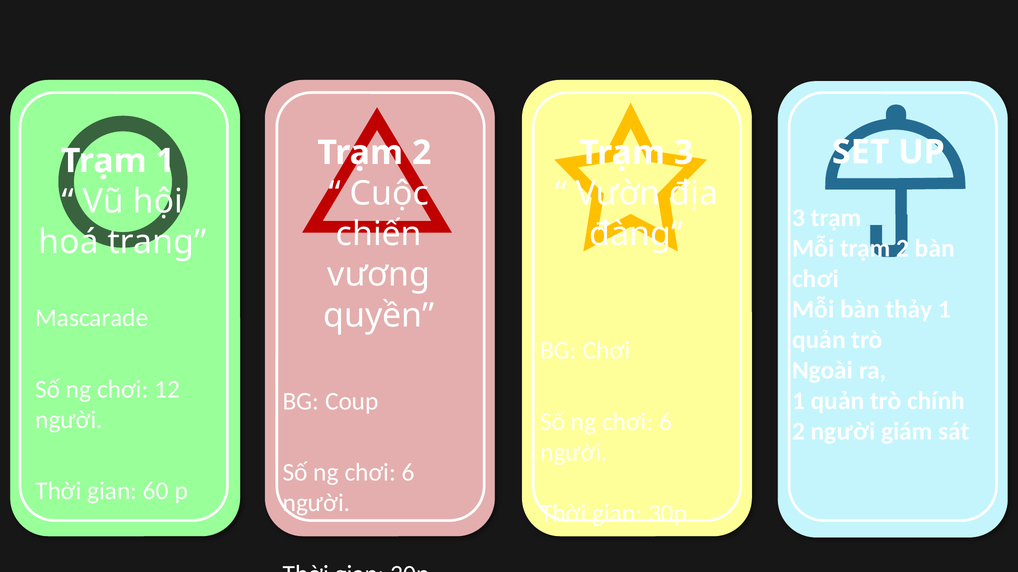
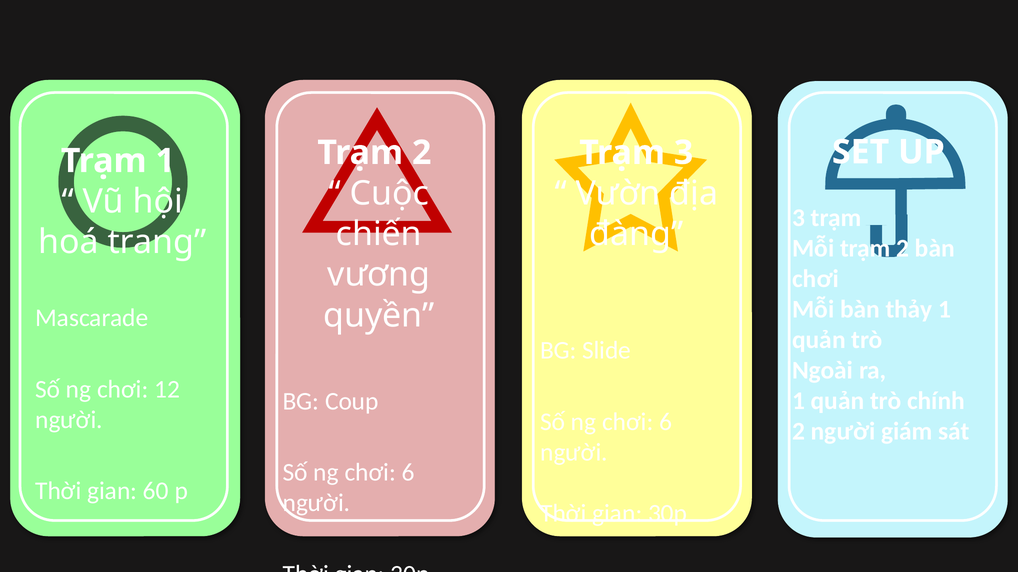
BG Chơi: Chơi -> Slide
